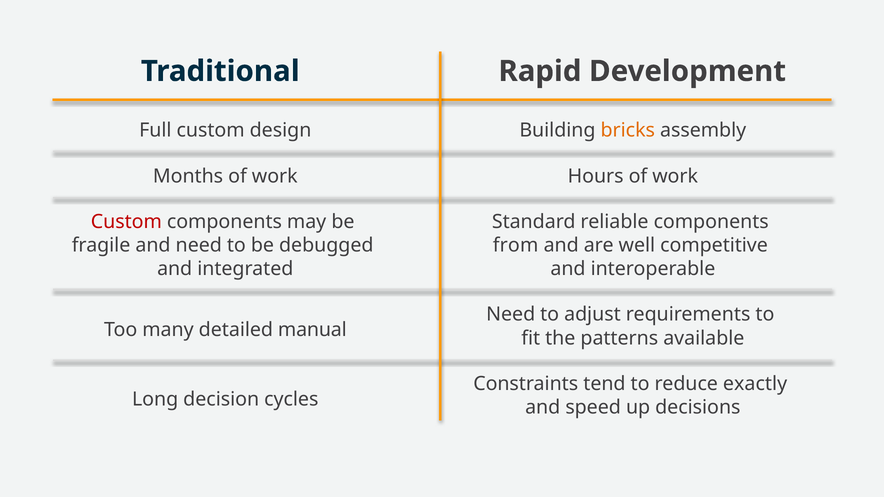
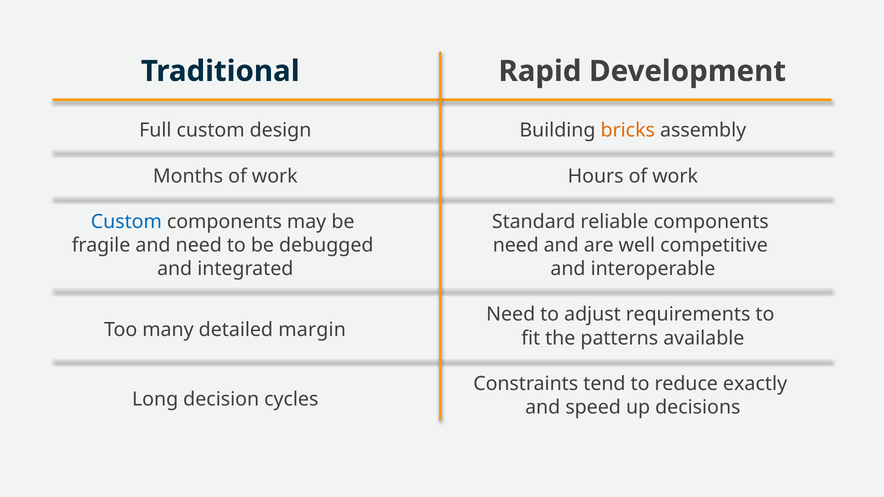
Custom at (126, 222) colour: red -> blue
from at (516, 245): from -> need
manual: manual -> margin
